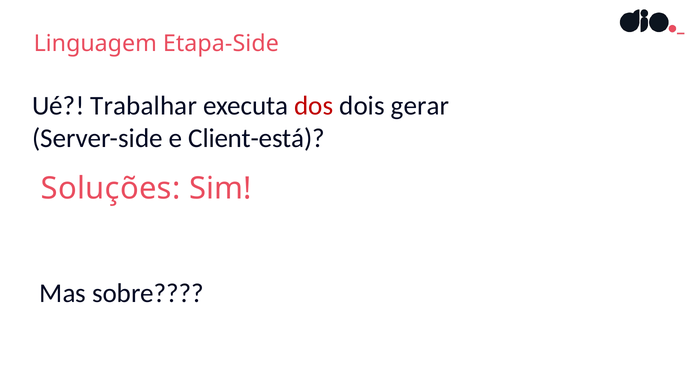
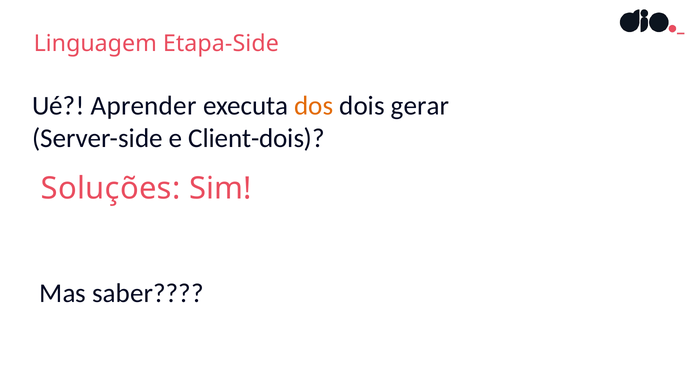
Trabalhar: Trabalhar -> Aprender
dos colour: red -> orange
Client-está: Client-está -> Client-dois
sobre: sobre -> saber
